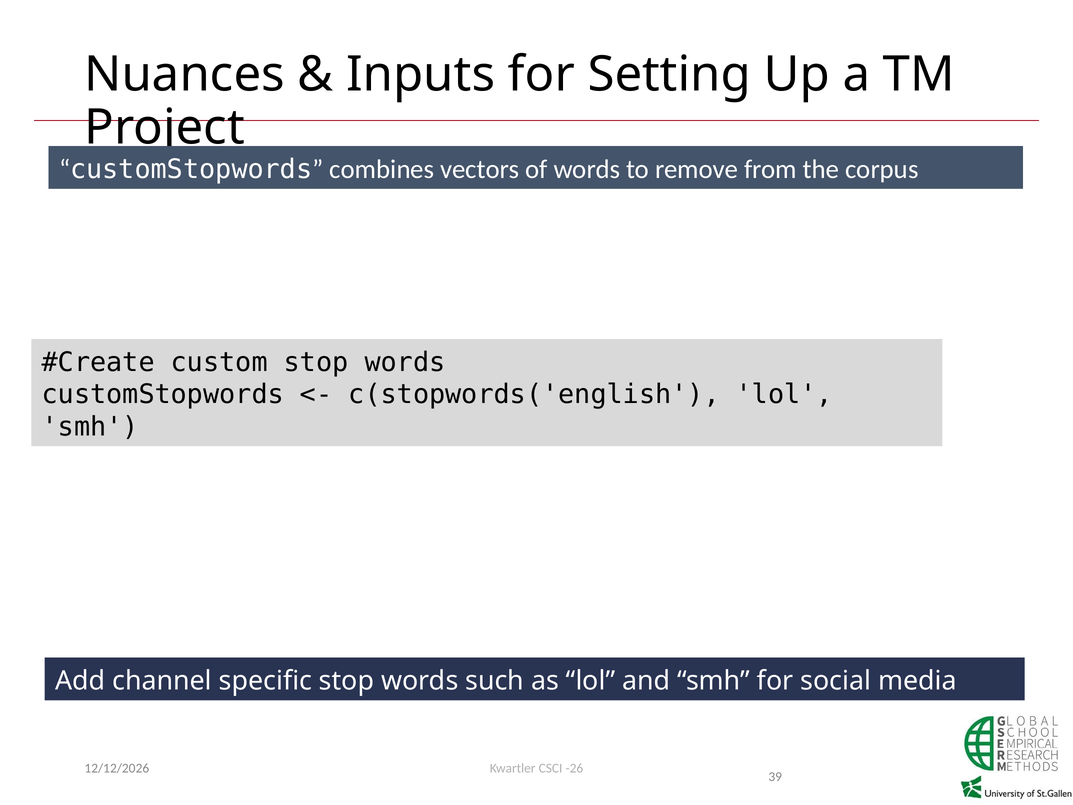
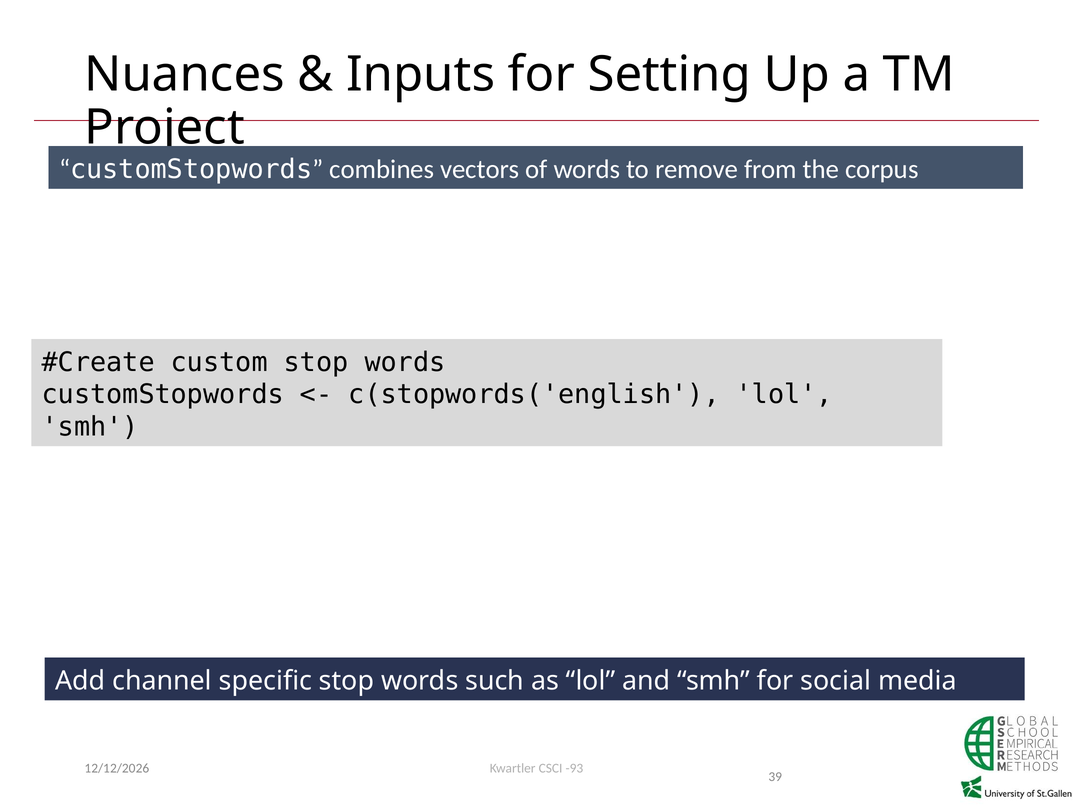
-26: -26 -> -93
